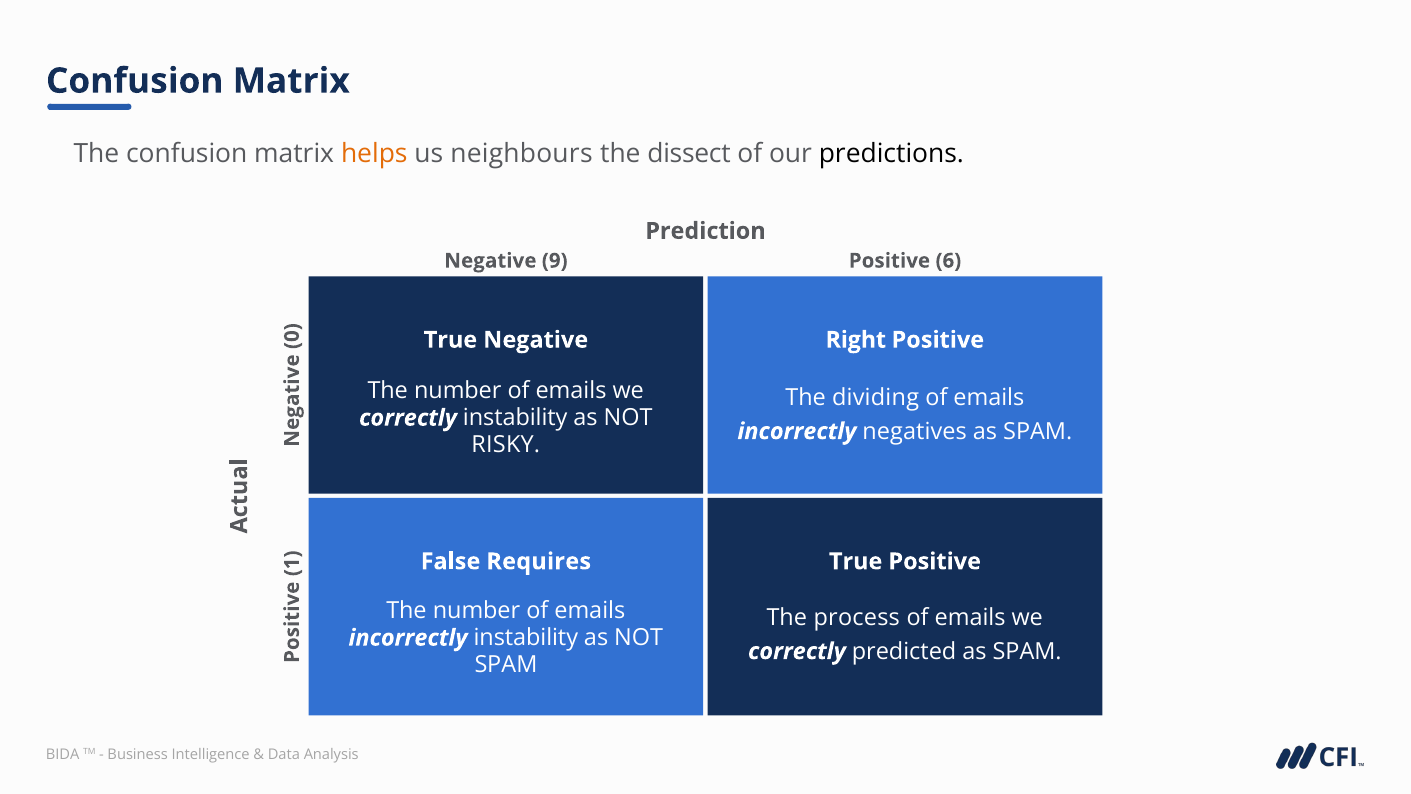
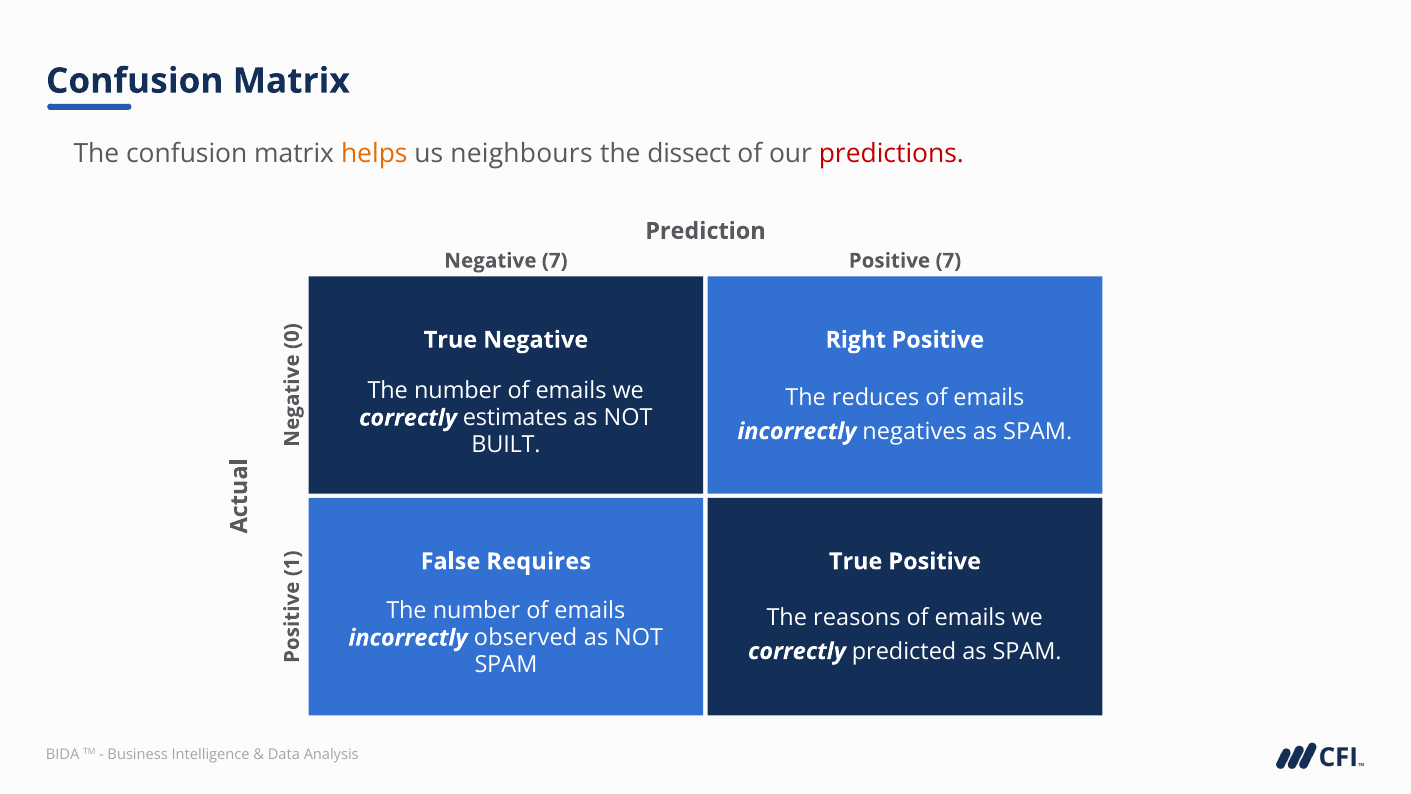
predictions colour: black -> red
Negative 9: 9 -> 7
Positive 6: 6 -> 7
dividing: dividing -> reduces
correctly instability: instability -> estimates
RISKY: RISKY -> BUILT
process: process -> reasons
incorrectly instability: instability -> observed
